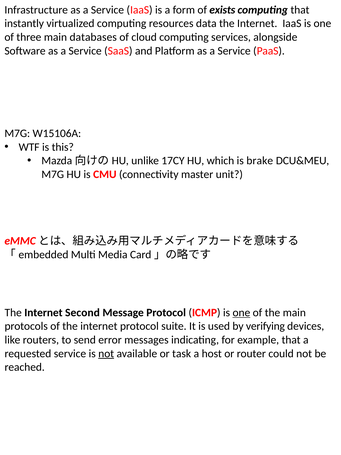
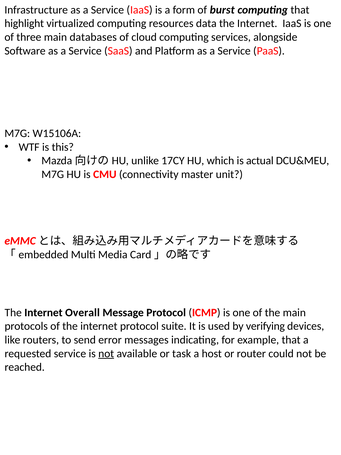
exists: exists -> burst
instantly: instantly -> highlight
brake: brake -> actual
Second: Second -> Overall
one at (241, 312) underline: present -> none
